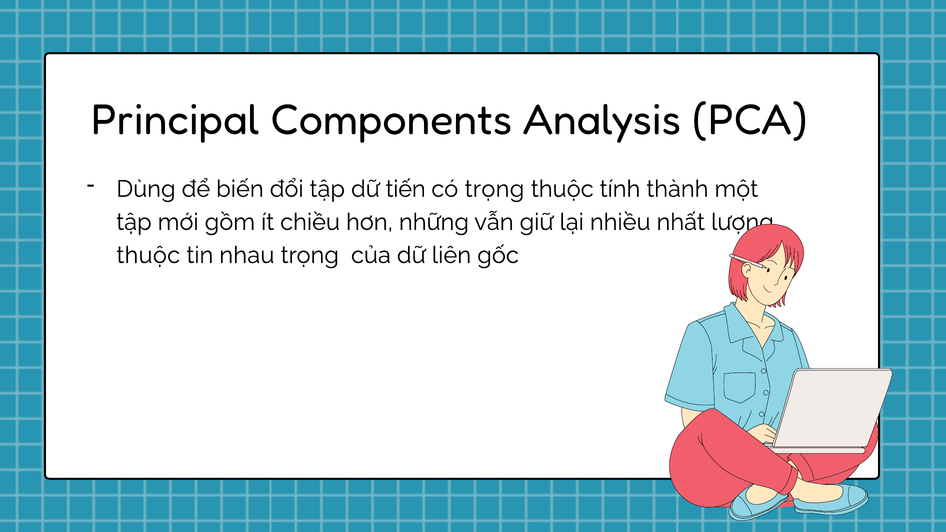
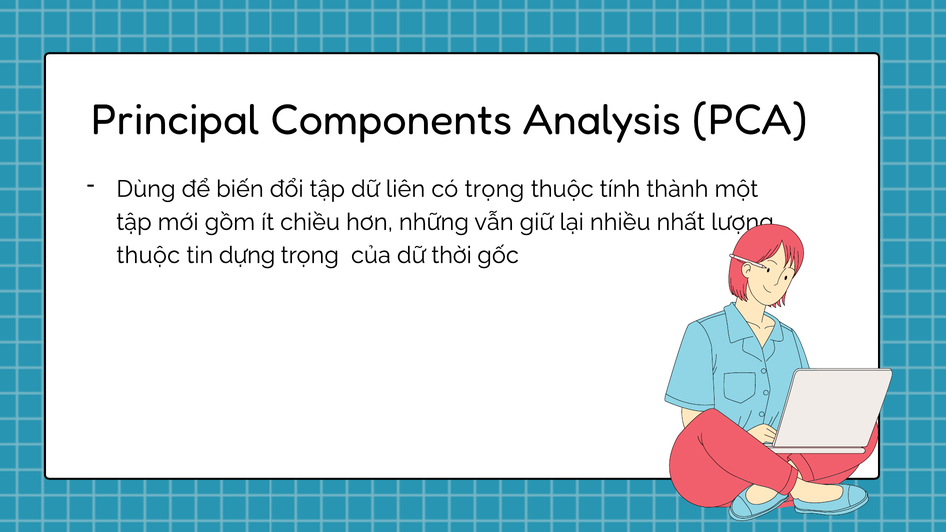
tiến: tiến -> liên
nhau: nhau -> dựng
liên: liên -> thời
